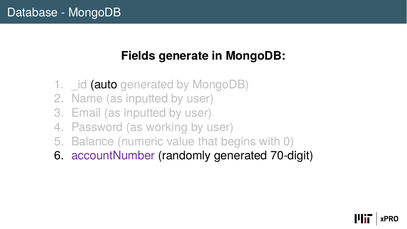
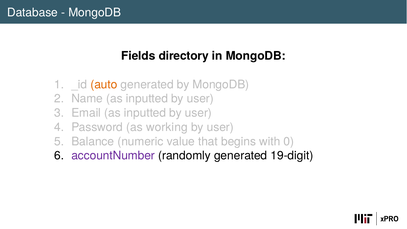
generate: generate -> directory
auto colour: black -> orange
70-digit: 70-digit -> 19-digit
